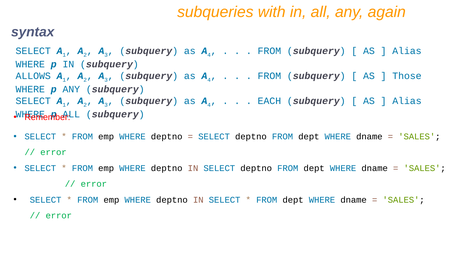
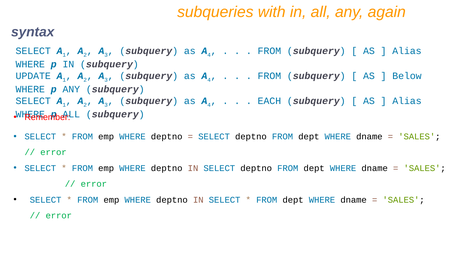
ALLOWS: ALLOWS -> UPDATE
Those: Those -> Below
